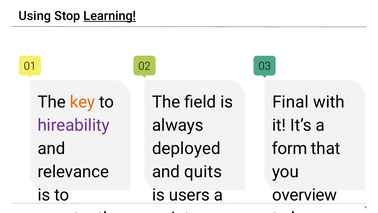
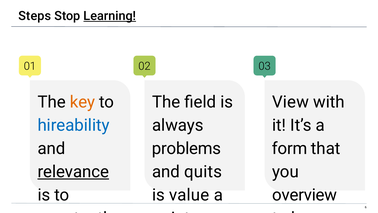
Using: Using -> Steps
Final: Final -> View
hireability colour: purple -> blue
deployed: deployed -> problems
relevance underline: none -> present
users: users -> value
